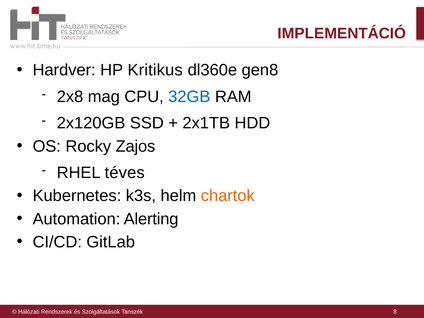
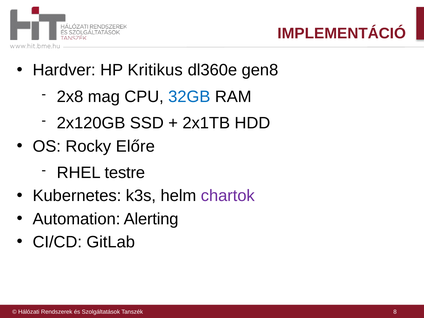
Zajos: Zajos -> Előre
téves: téves -> testre
chartok colour: orange -> purple
